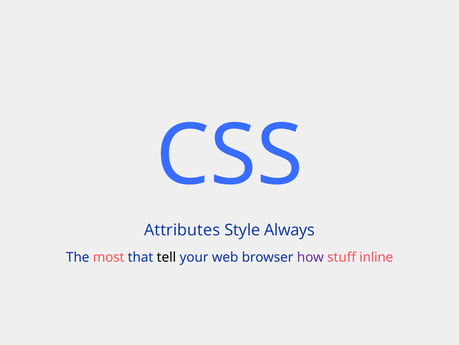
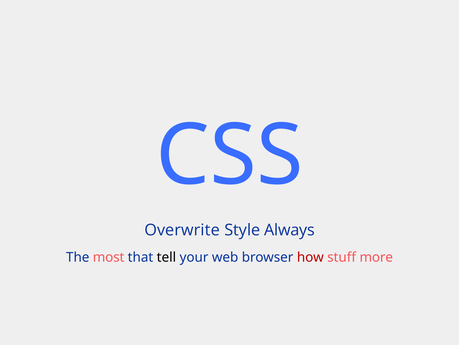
Attributes: Attributes -> Overwrite
how colour: purple -> red
inline: inline -> more
